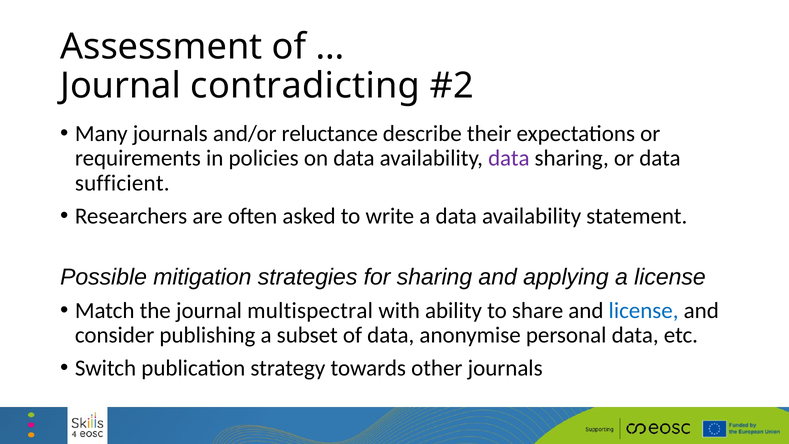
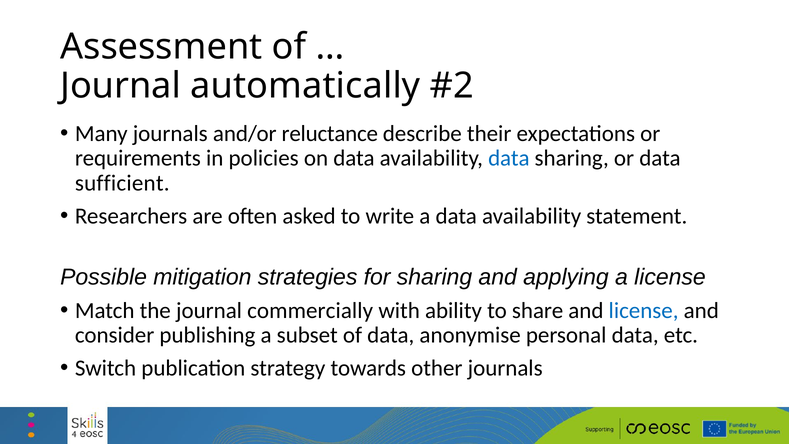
contradicting: contradicting -> automatically
data at (509, 158) colour: purple -> blue
multispectral: multispectral -> commercially
